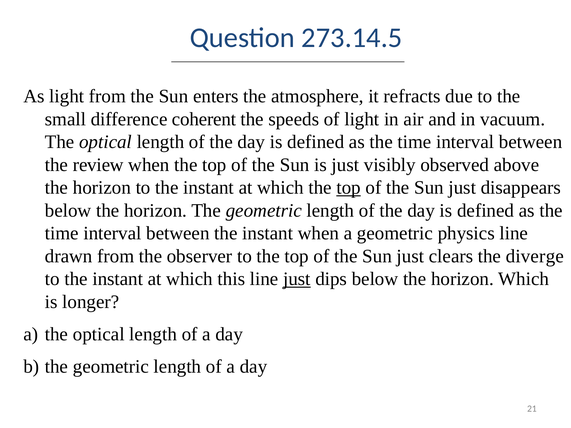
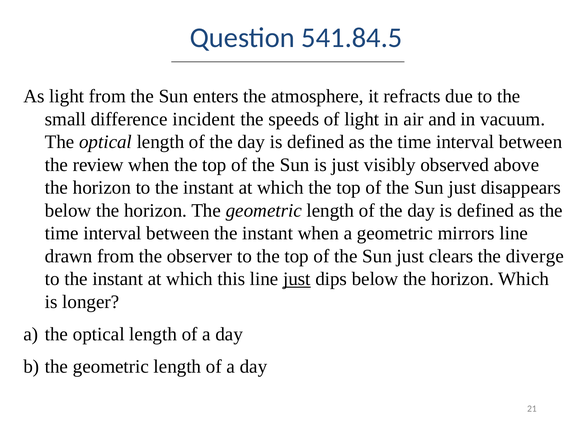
273.14.5: 273.14.5 -> 541.84.5
coherent: coherent -> incident
top at (349, 188) underline: present -> none
physics: physics -> mirrors
